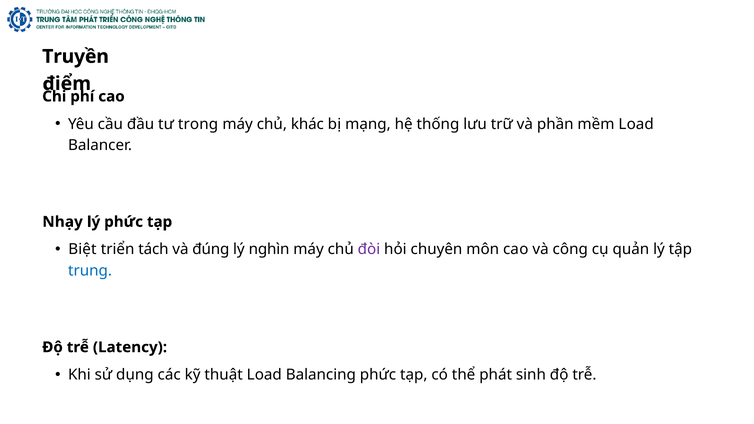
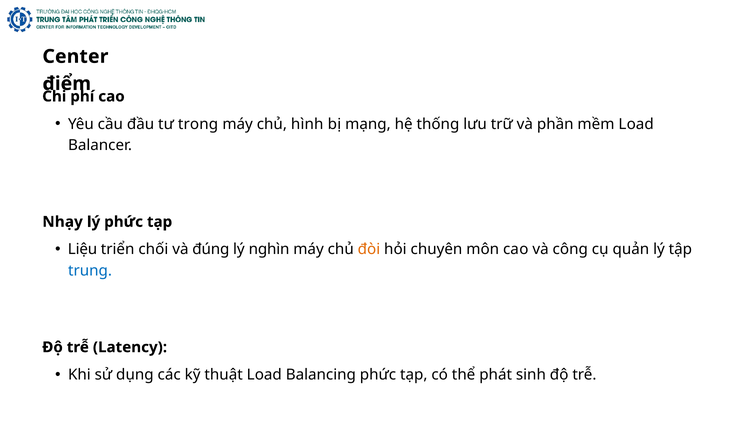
Truyền: Truyền -> Center
khác: khác -> hình
Biệt: Biệt -> Liệu
tách: tách -> chối
đòi colour: purple -> orange
